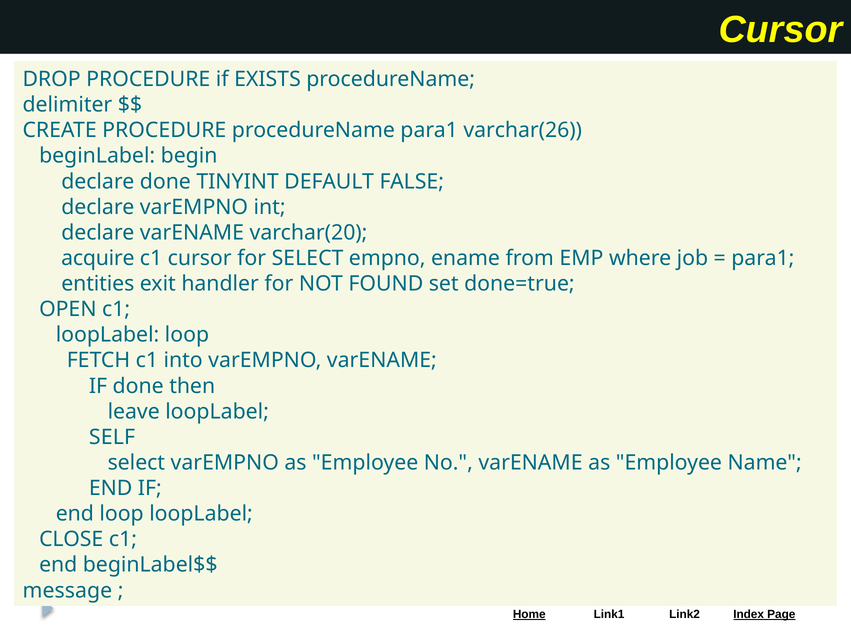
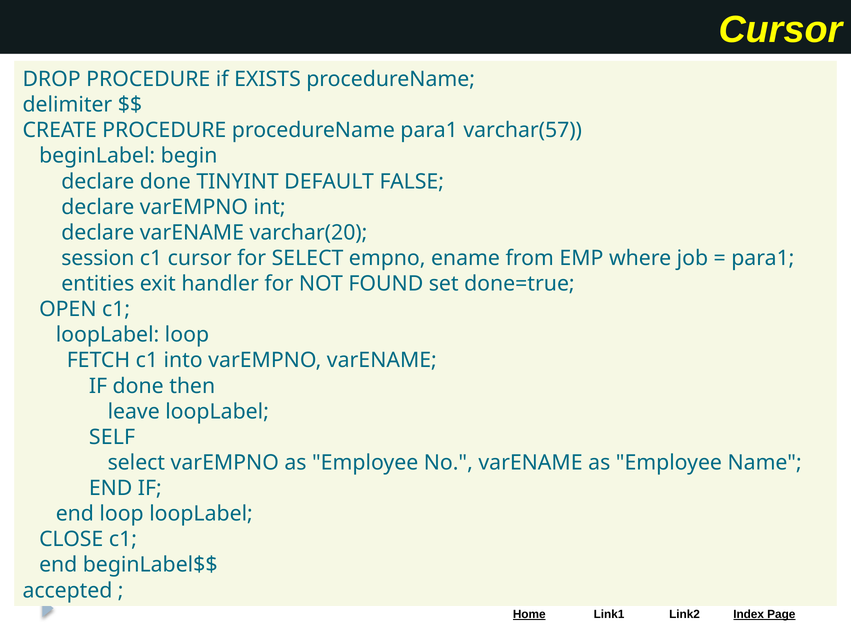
varchar(26: varchar(26 -> varchar(57
acquire: acquire -> session
message: message -> accepted
